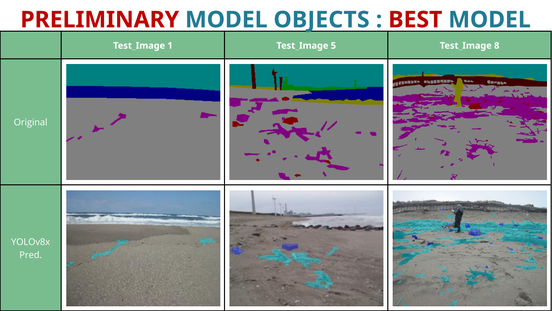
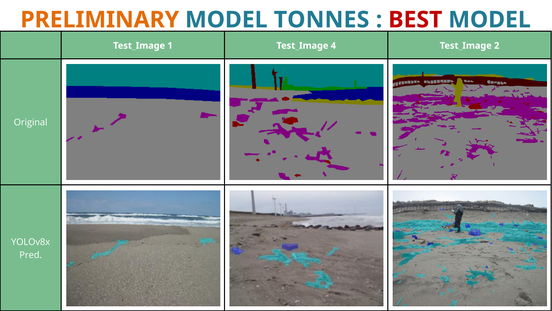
PRELIMINARY colour: red -> orange
OBJECTS: OBJECTS -> TONNES
5: 5 -> 4
8: 8 -> 2
